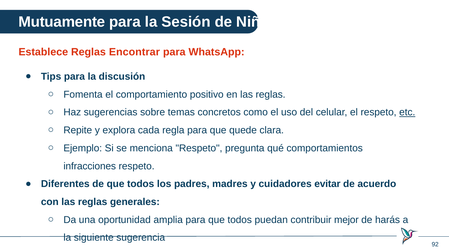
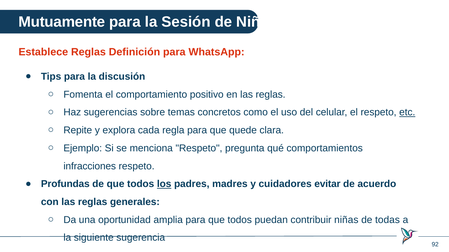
Encontrar: Encontrar -> Definición
Diferentes: Diferentes -> Profundas
los underline: none -> present
mejor: mejor -> niñas
harás: harás -> todas
